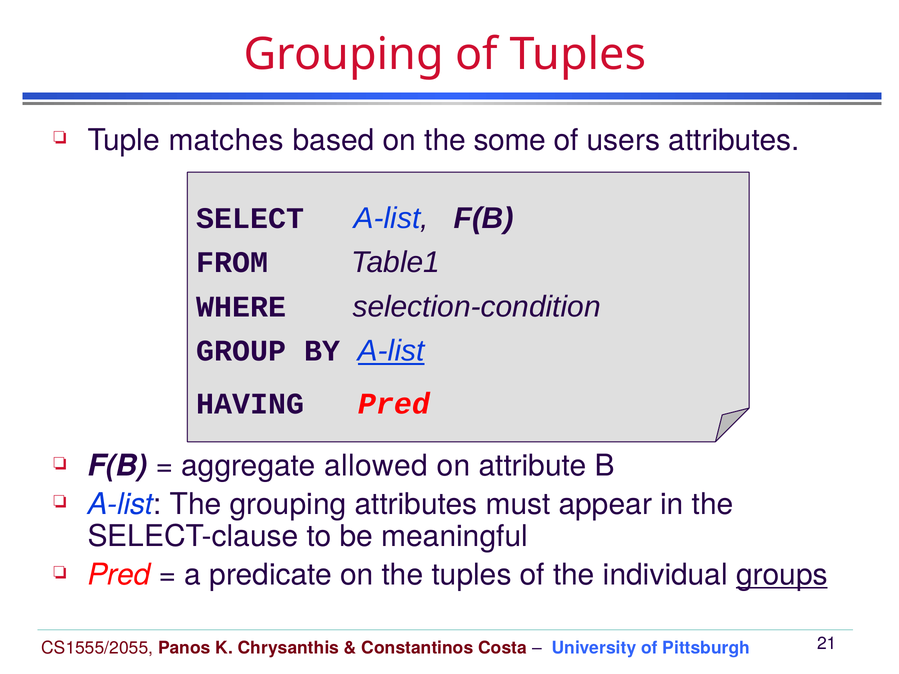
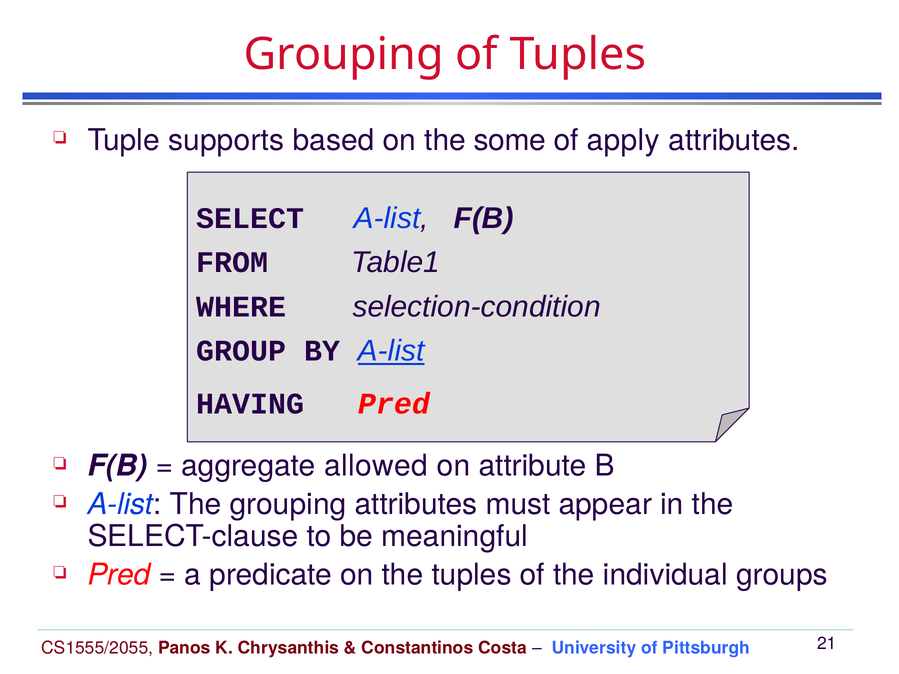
matches: matches -> supports
users: users -> apply
groups underline: present -> none
